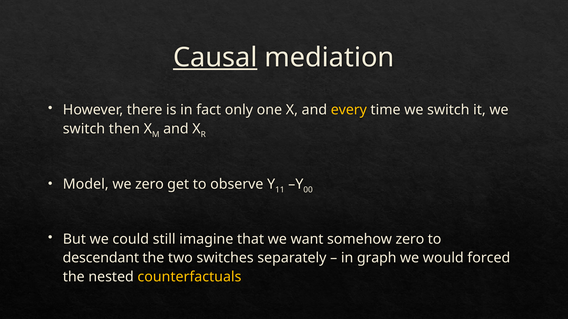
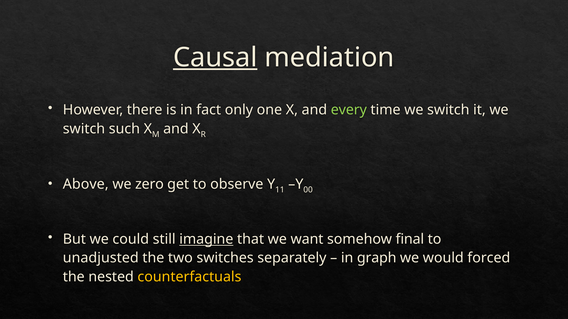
every colour: yellow -> light green
then: then -> such
Model: Model -> Above
imagine underline: none -> present
somehow zero: zero -> final
descendant: descendant -> unadjusted
